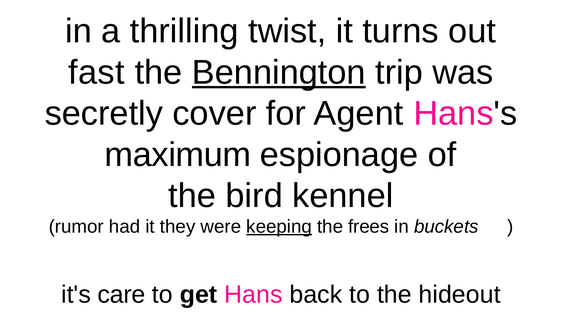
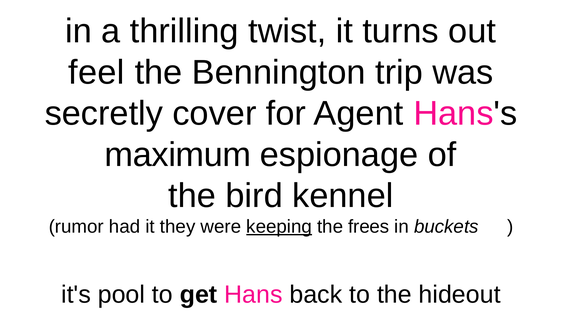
fast: fast -> feel
Bennington underline: present -> none
care: care -> pool
